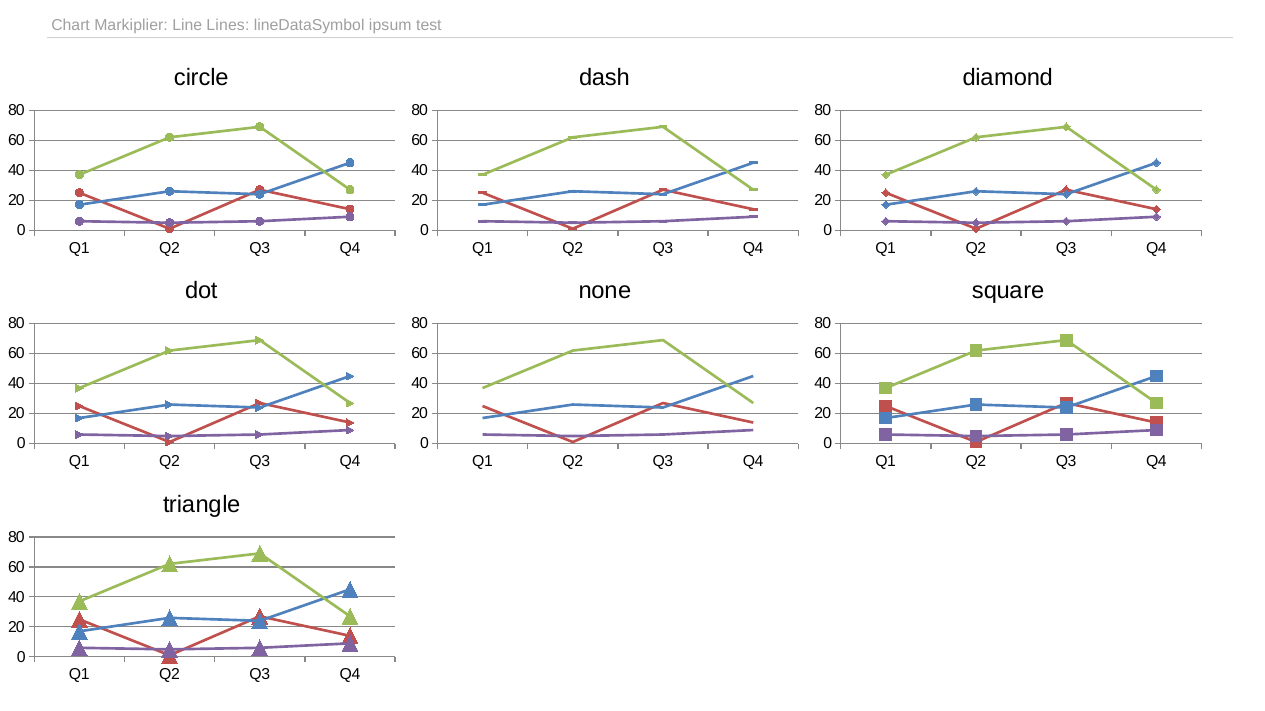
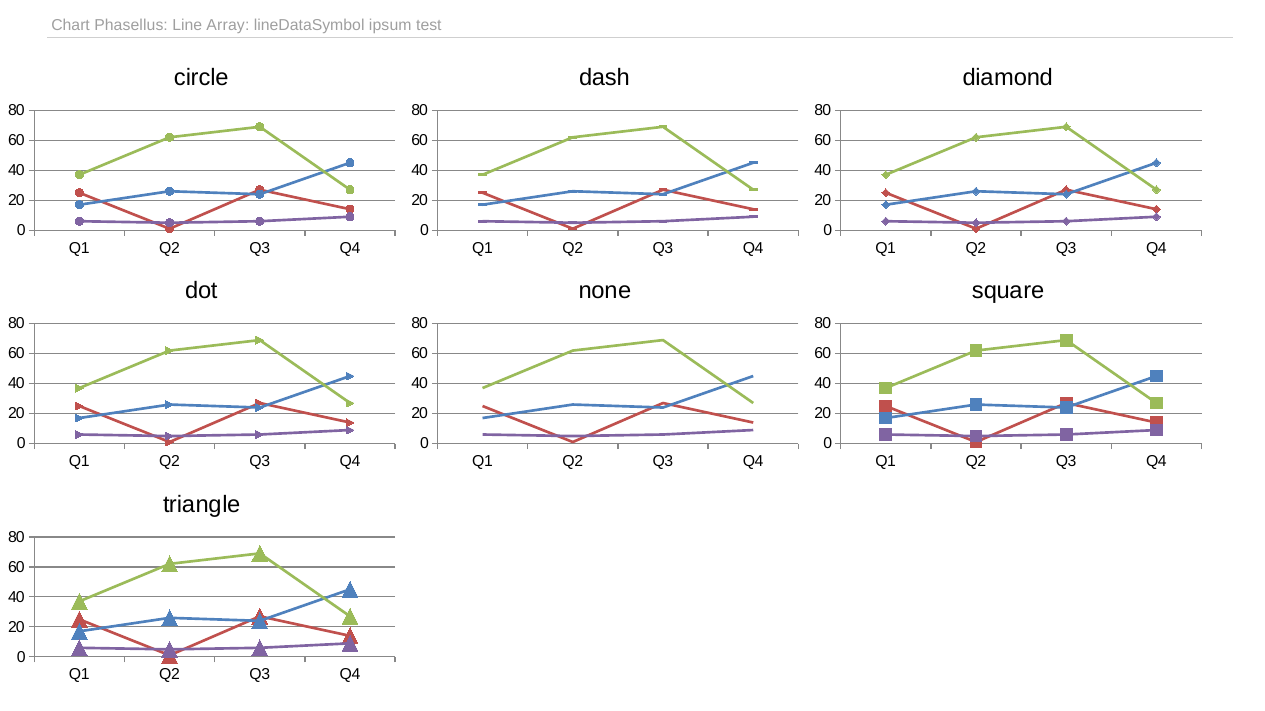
Markiplier: Markiplier -> Phasellus
Lines: Lines -> Array
